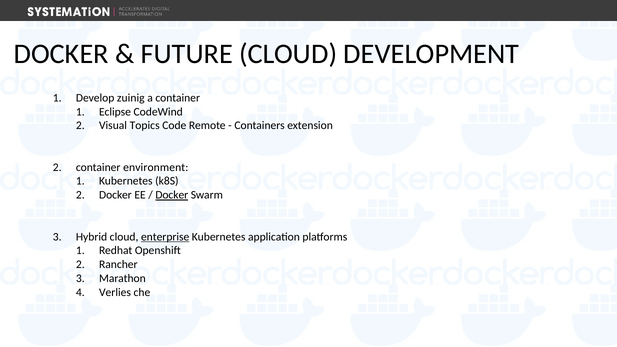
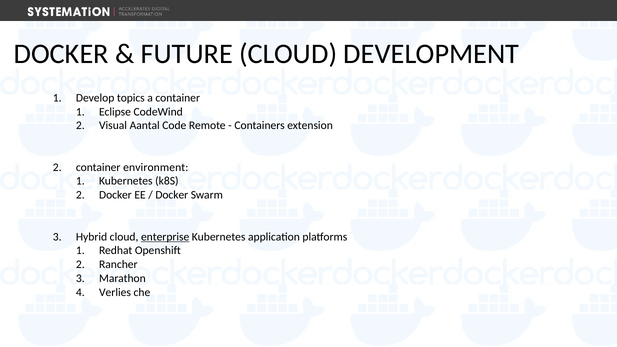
zuinig: zuinig -> topics
Topics: Topics -> Aantal
Docker at (172, 195) underline: present -> none
